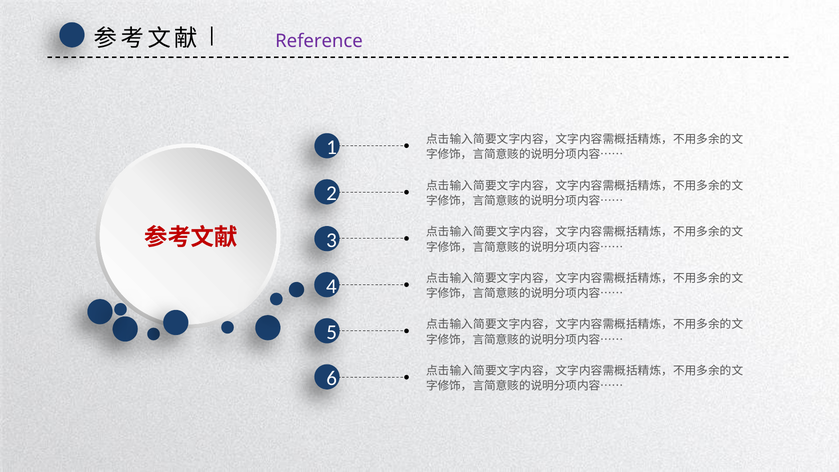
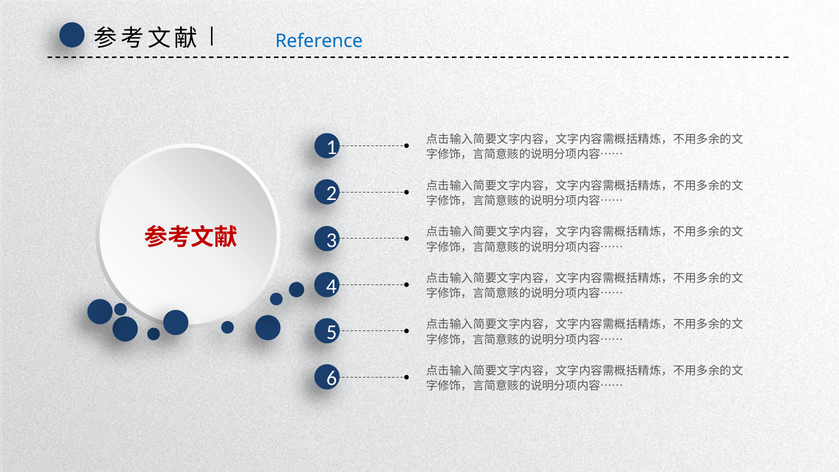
Reference colour: purple -> blue
